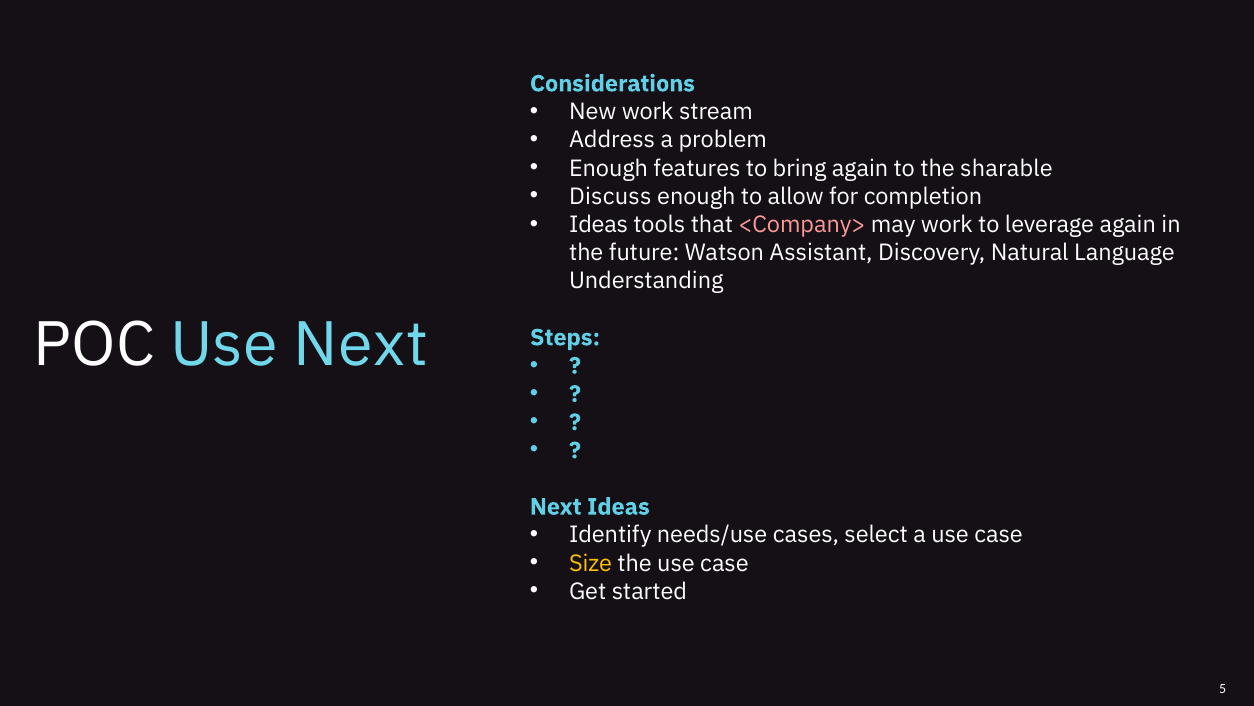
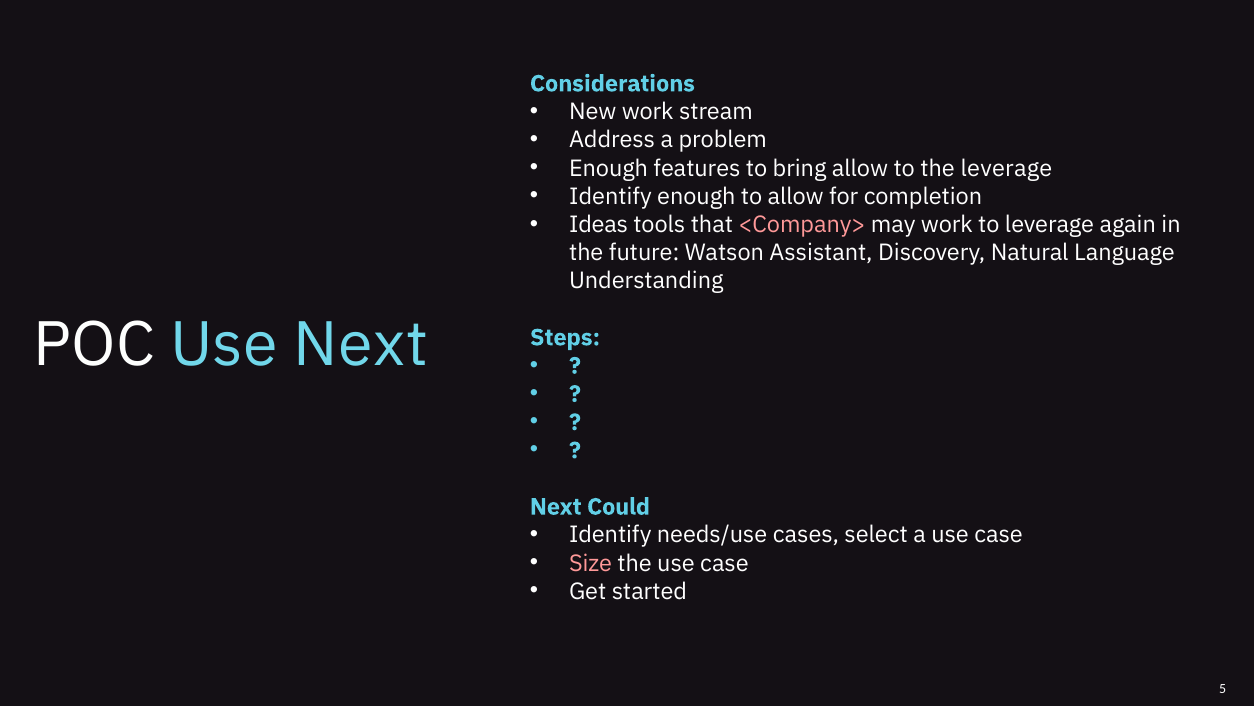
bring again: again -> allow
the sharable: sharable -> leverage
Discuss at (610, 196): Discuss -> Identify
Next Ideas: Ideas -> Could
Size colour: yellow -> pink
